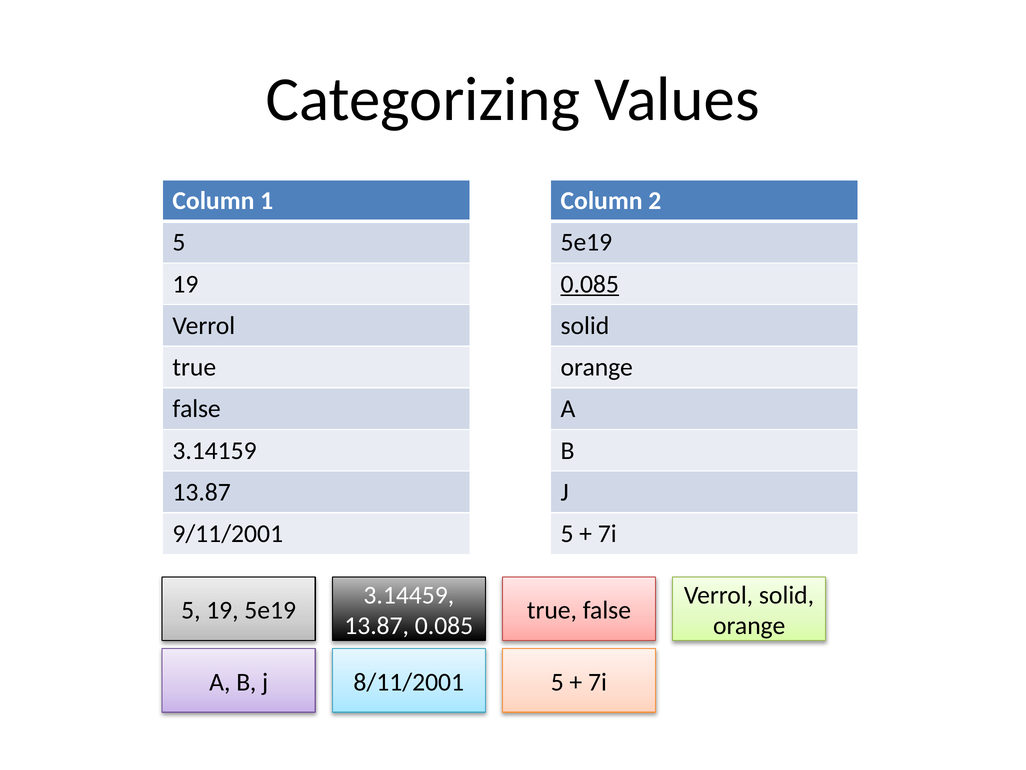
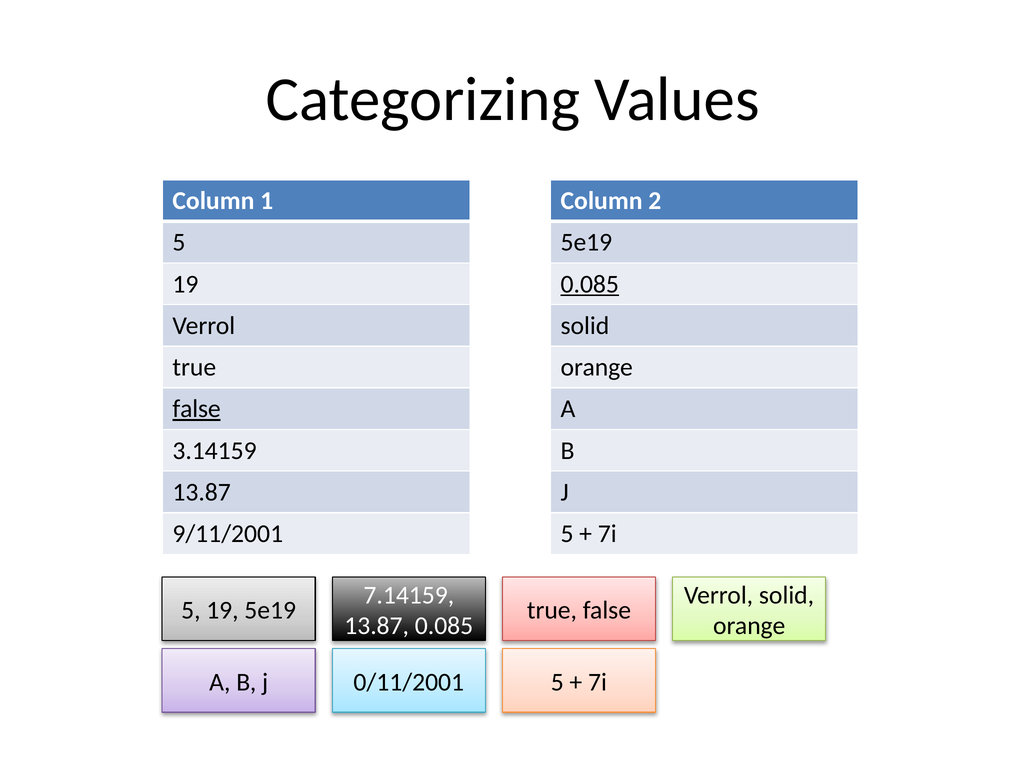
false at (197, 409) underline: none -> present
3.14459: 3.14459 -> 7.14159
8/11/2001: 8/11/2001 -> 0/11/2001
